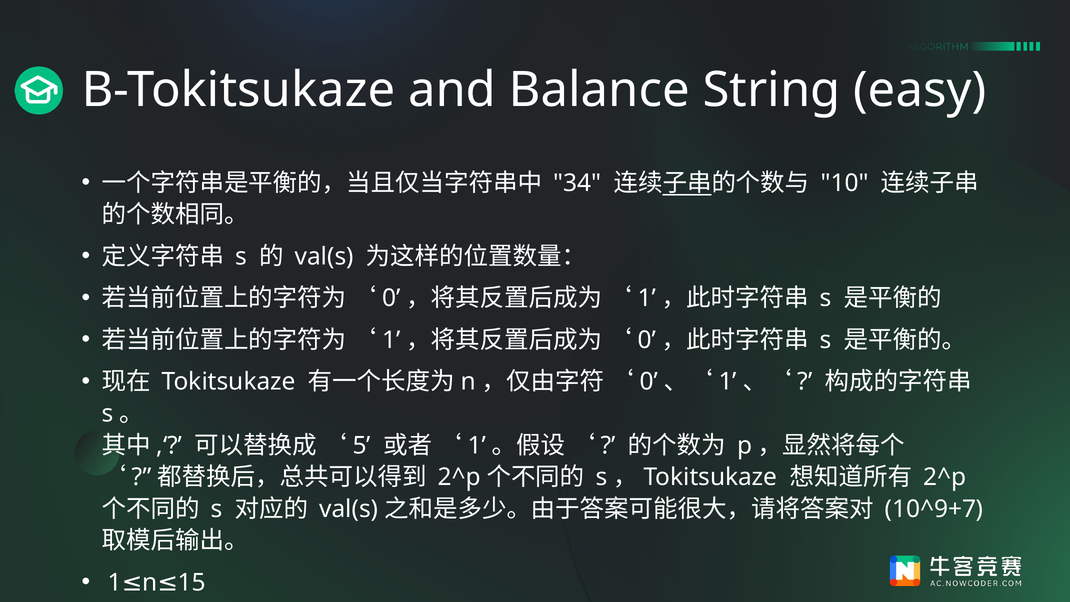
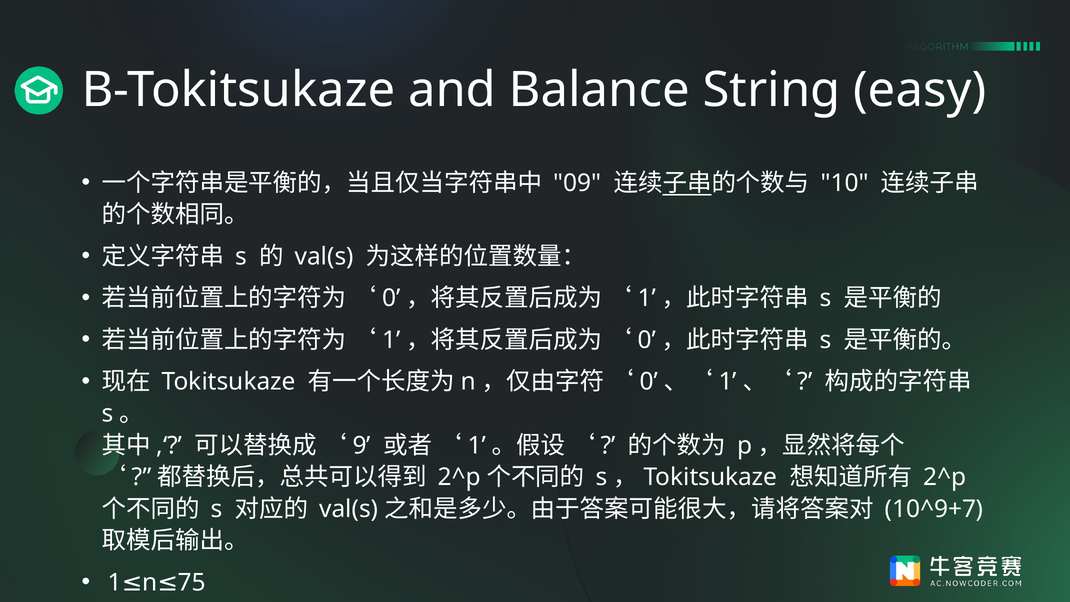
34: 34 -> 09
5: 5 -> 9
15: 15 -> 75
